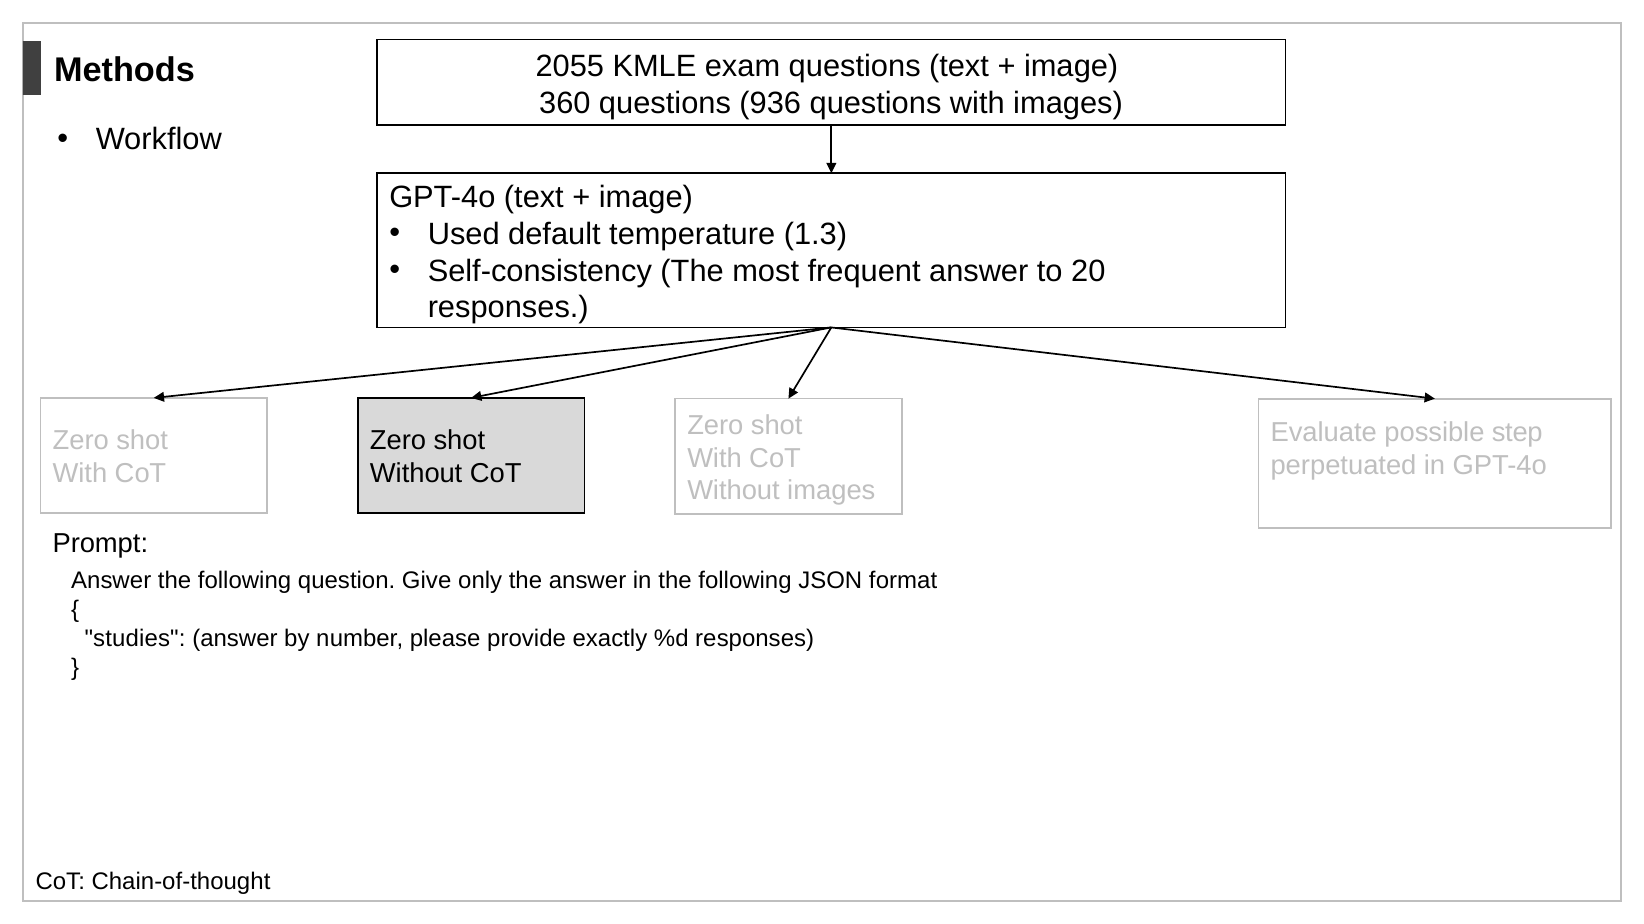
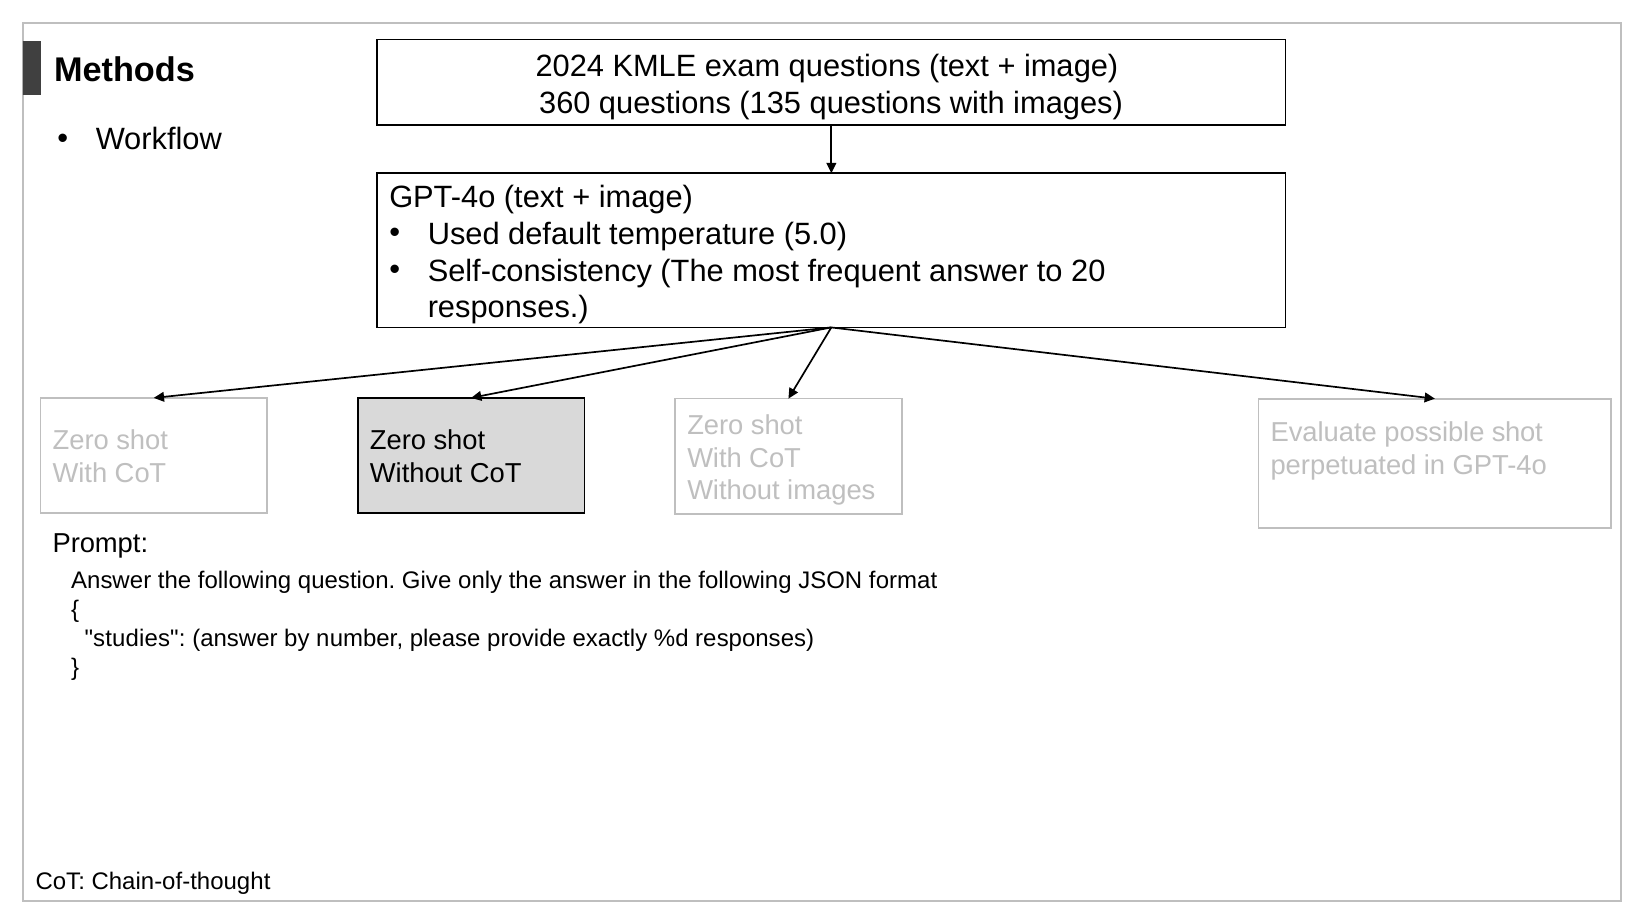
2055: 2055 -> 2024
936: 936 -> 135
1.3: 1.3 -> 5.0
possible step: step -> shot
